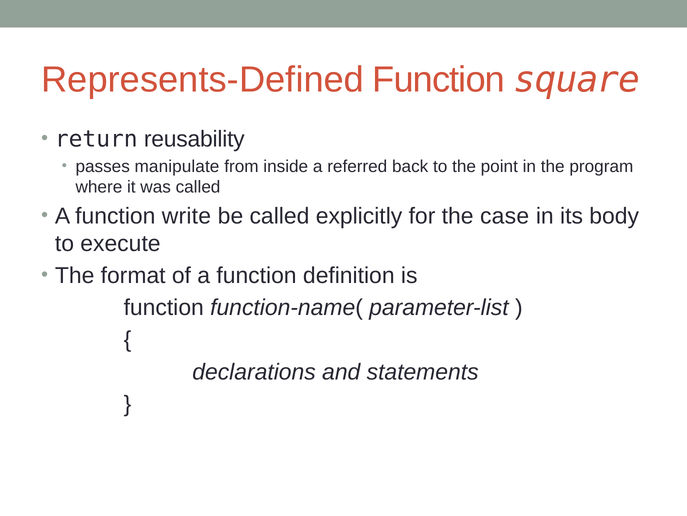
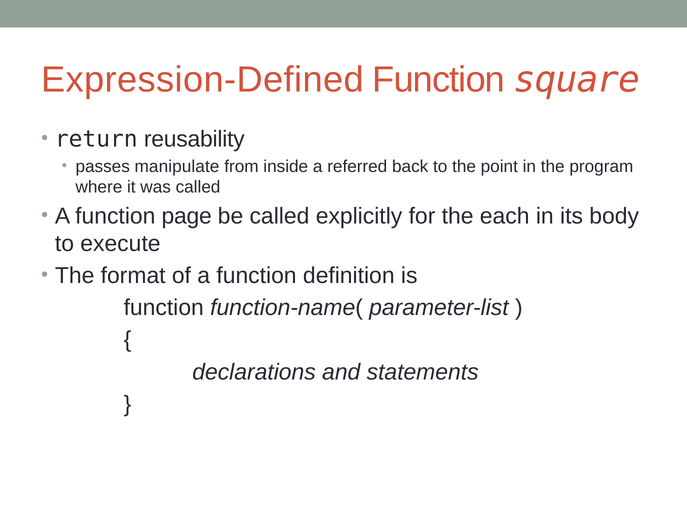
Represents-Defined: Represents-Defined -> Expression-Defined
write: write -> page
case: case -> each
